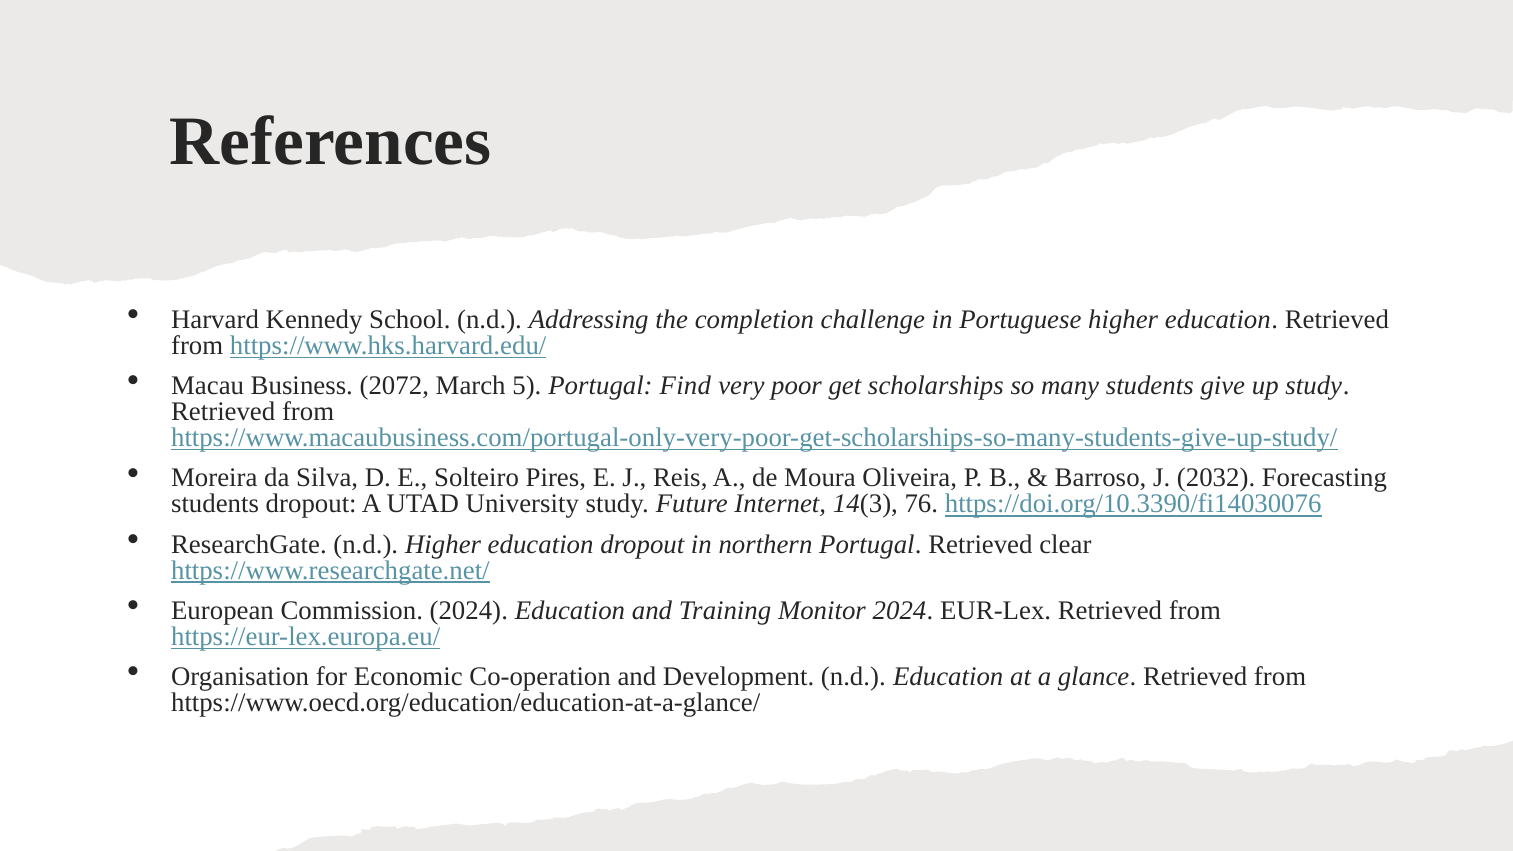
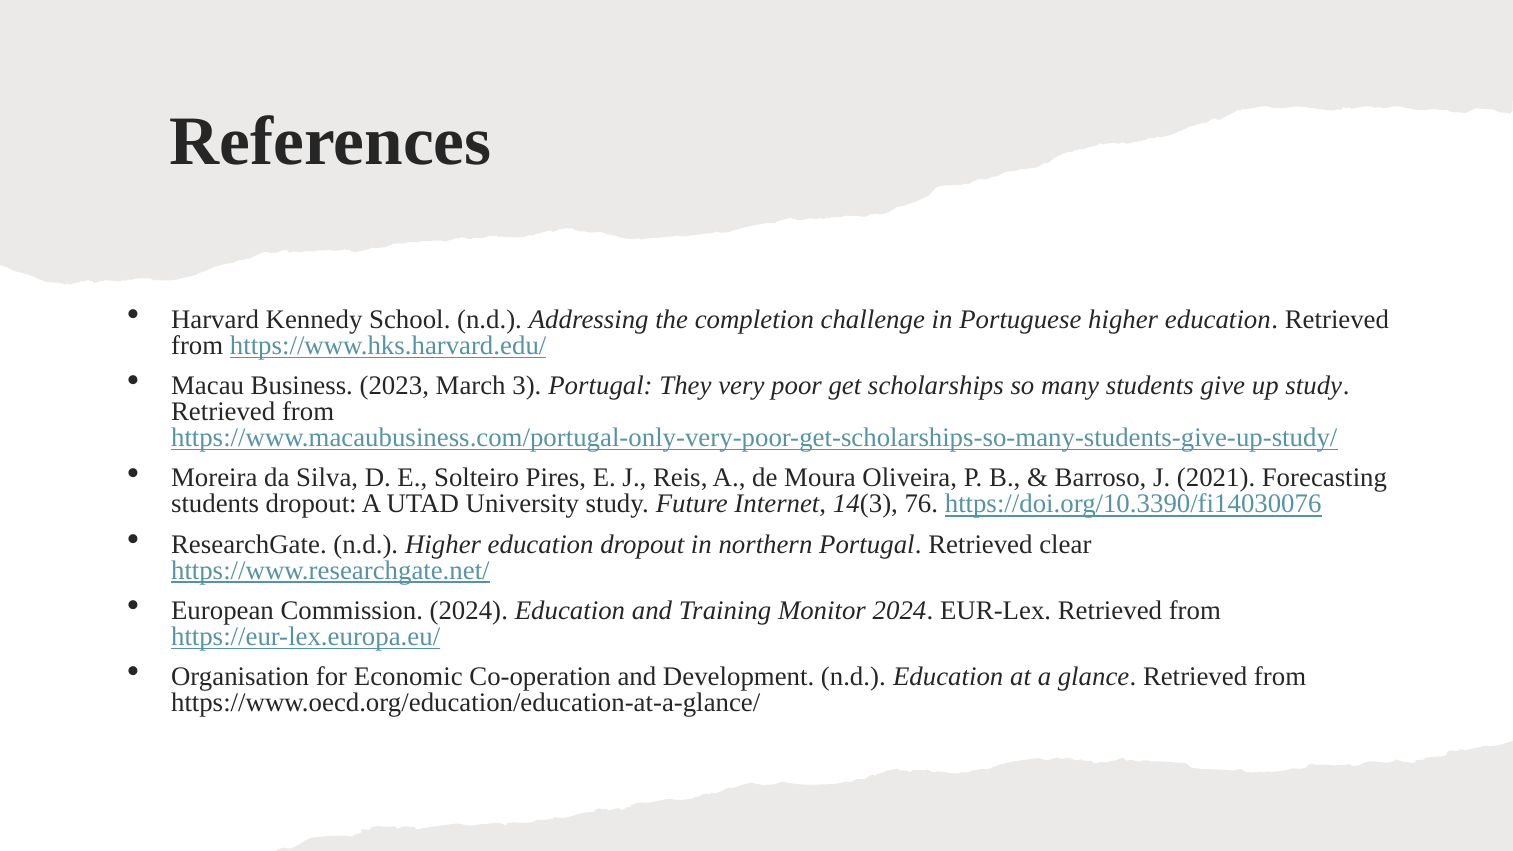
2072: 2072 -> 2023
5: 5 -> 3
Find: Find -> They
2032: 2032 -> 2021
